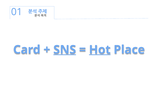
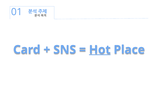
SNS underline: present -> none
